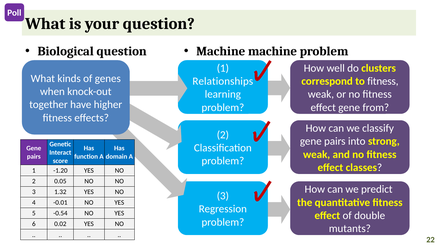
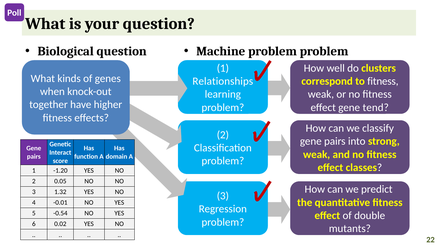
Machine machine: machine -> problem
from: from -> tend
